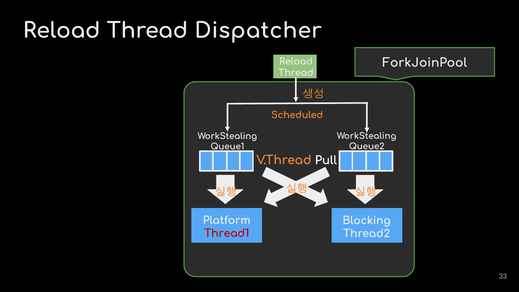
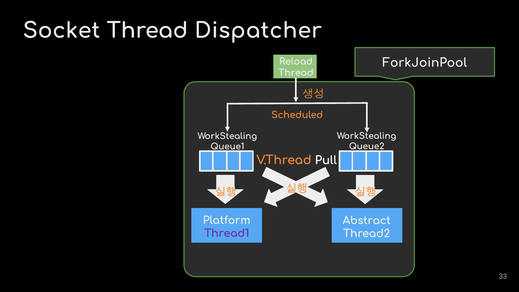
Reload at (62, 31): Reload -> Socket
Blocking: Blocking -> Abstract
Thread1 colour: red -> purple
